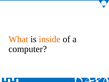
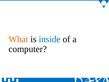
inside colour: orange -> blue
